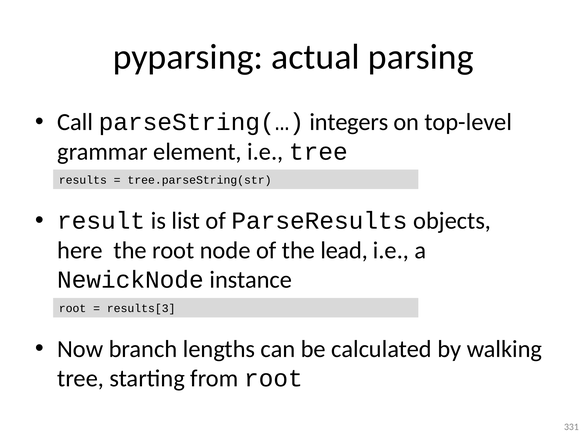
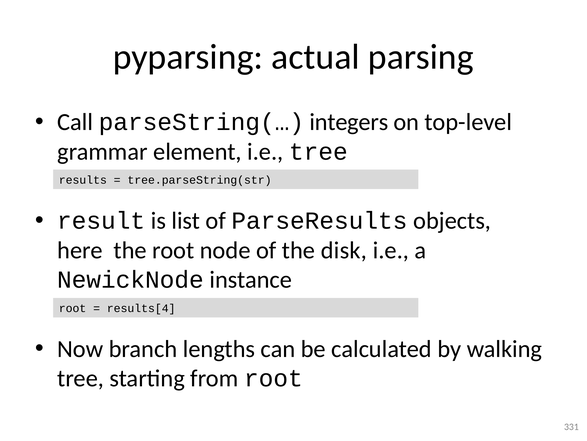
lead: lead -> disk
results[3: results[3 -> results[4
